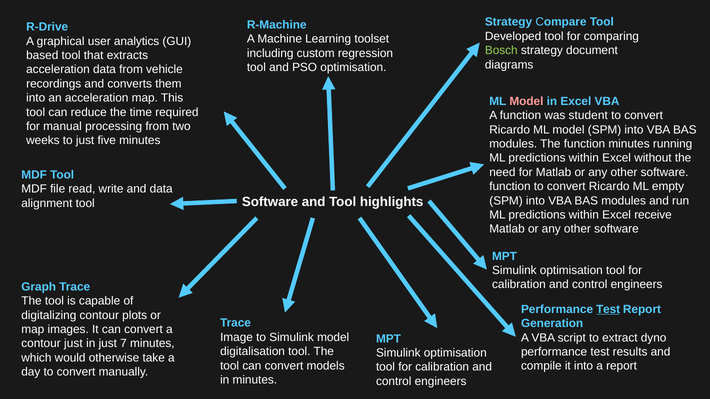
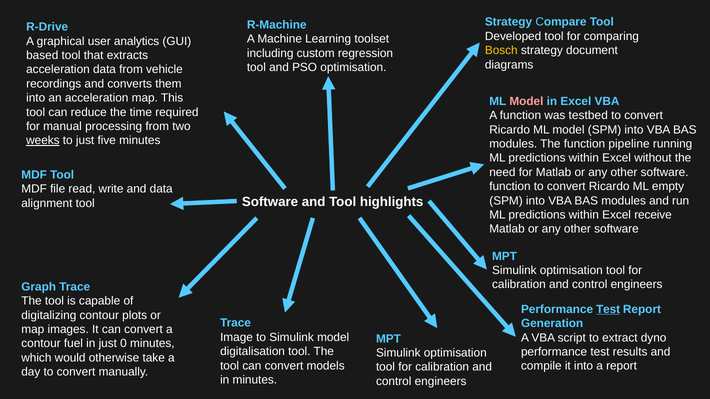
Bosch colour: light green -> yellow
student: student -> testbed
weeks underline: none -> present
function minutes: minutes -> pipeline
contour just: just -> fuel
7: 7 -> 0
